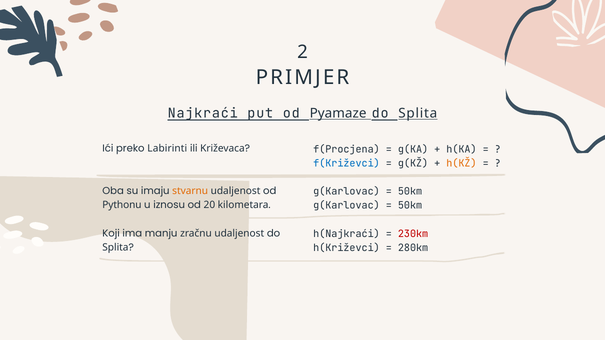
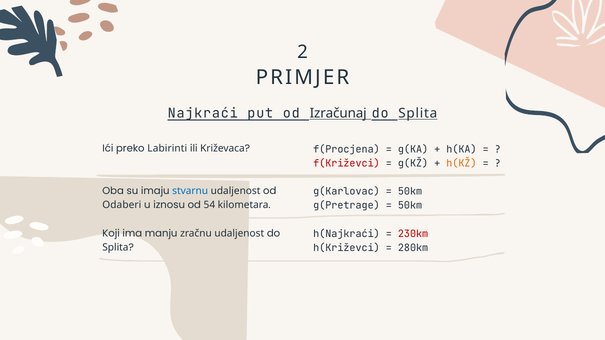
Pyamaze: Pyamaze -> Izračunaj
f(Križevci colour: blue -> red
stvarnu colour: orange -> blue
g(Karlovac at (346, 206): g(Karlovac -> g(Pretrage
Pythonu: Pythonu -> Odaberi
20: 20 -> 54
